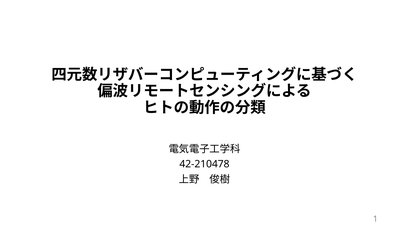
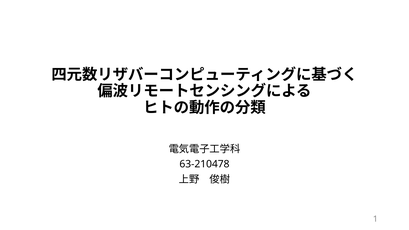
42-210478: 42-210478 -> 63-210478
